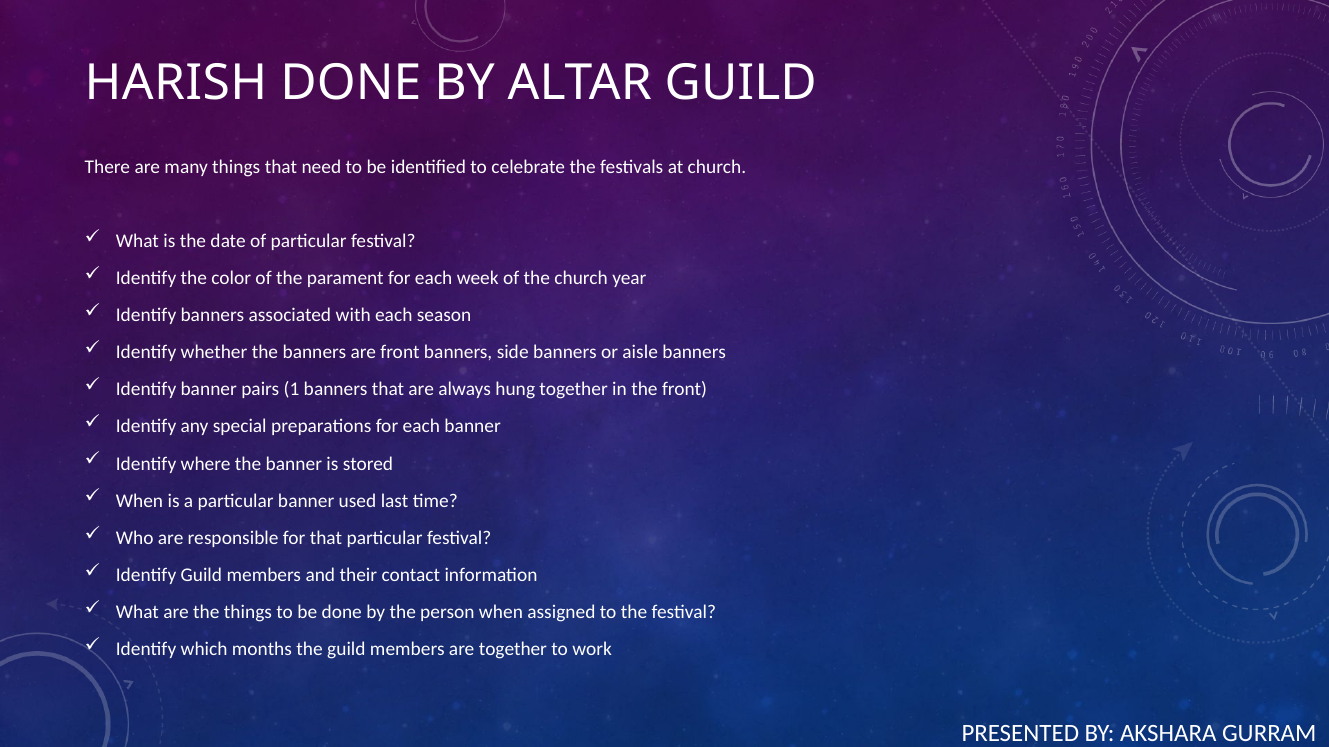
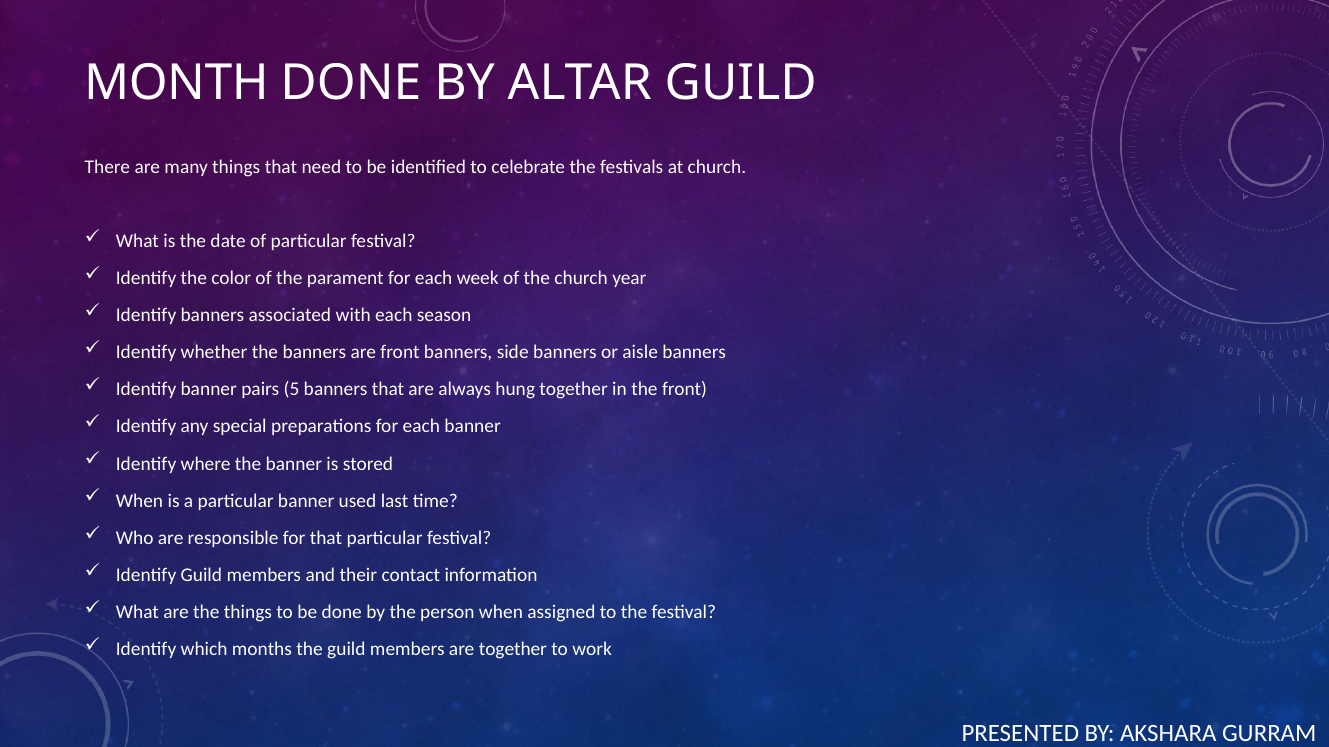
HARISH: HARISH -> MONTH
1: 1 -> 5
